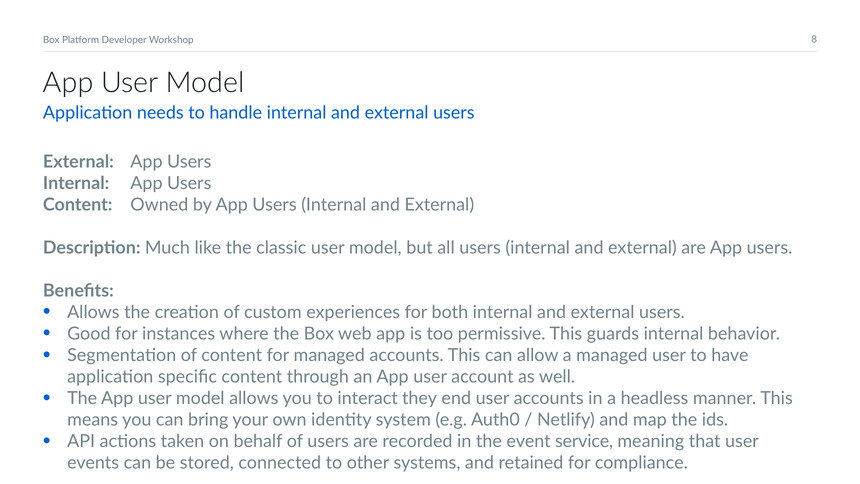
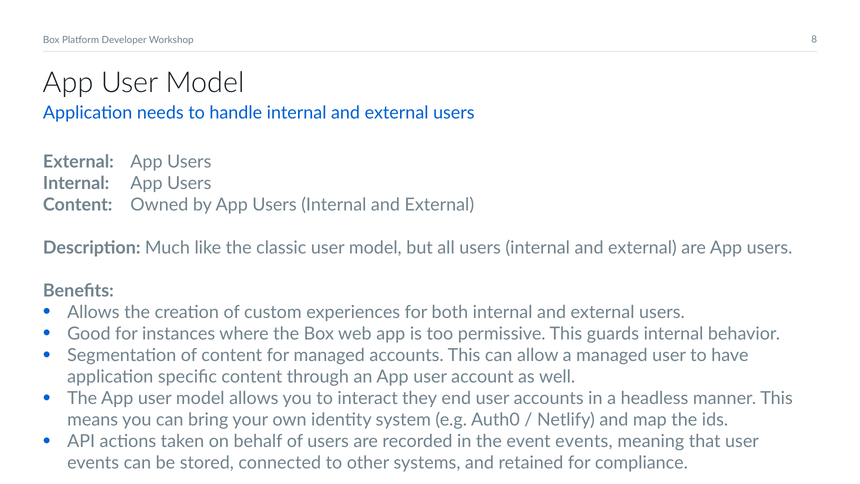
event service: service -> events
